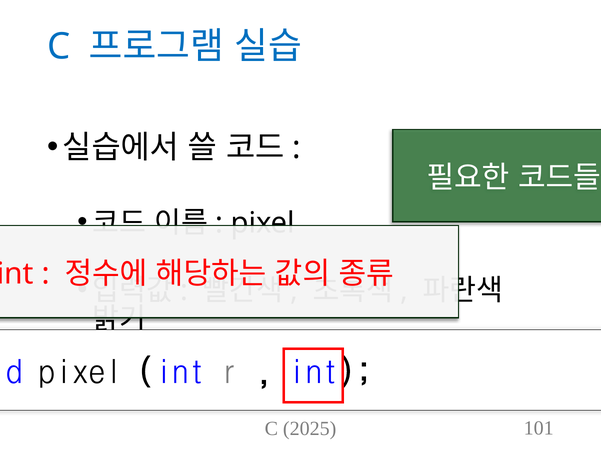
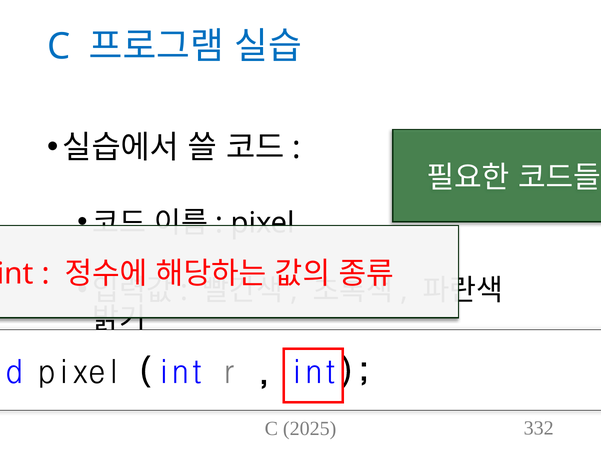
101: 101 -> 332
